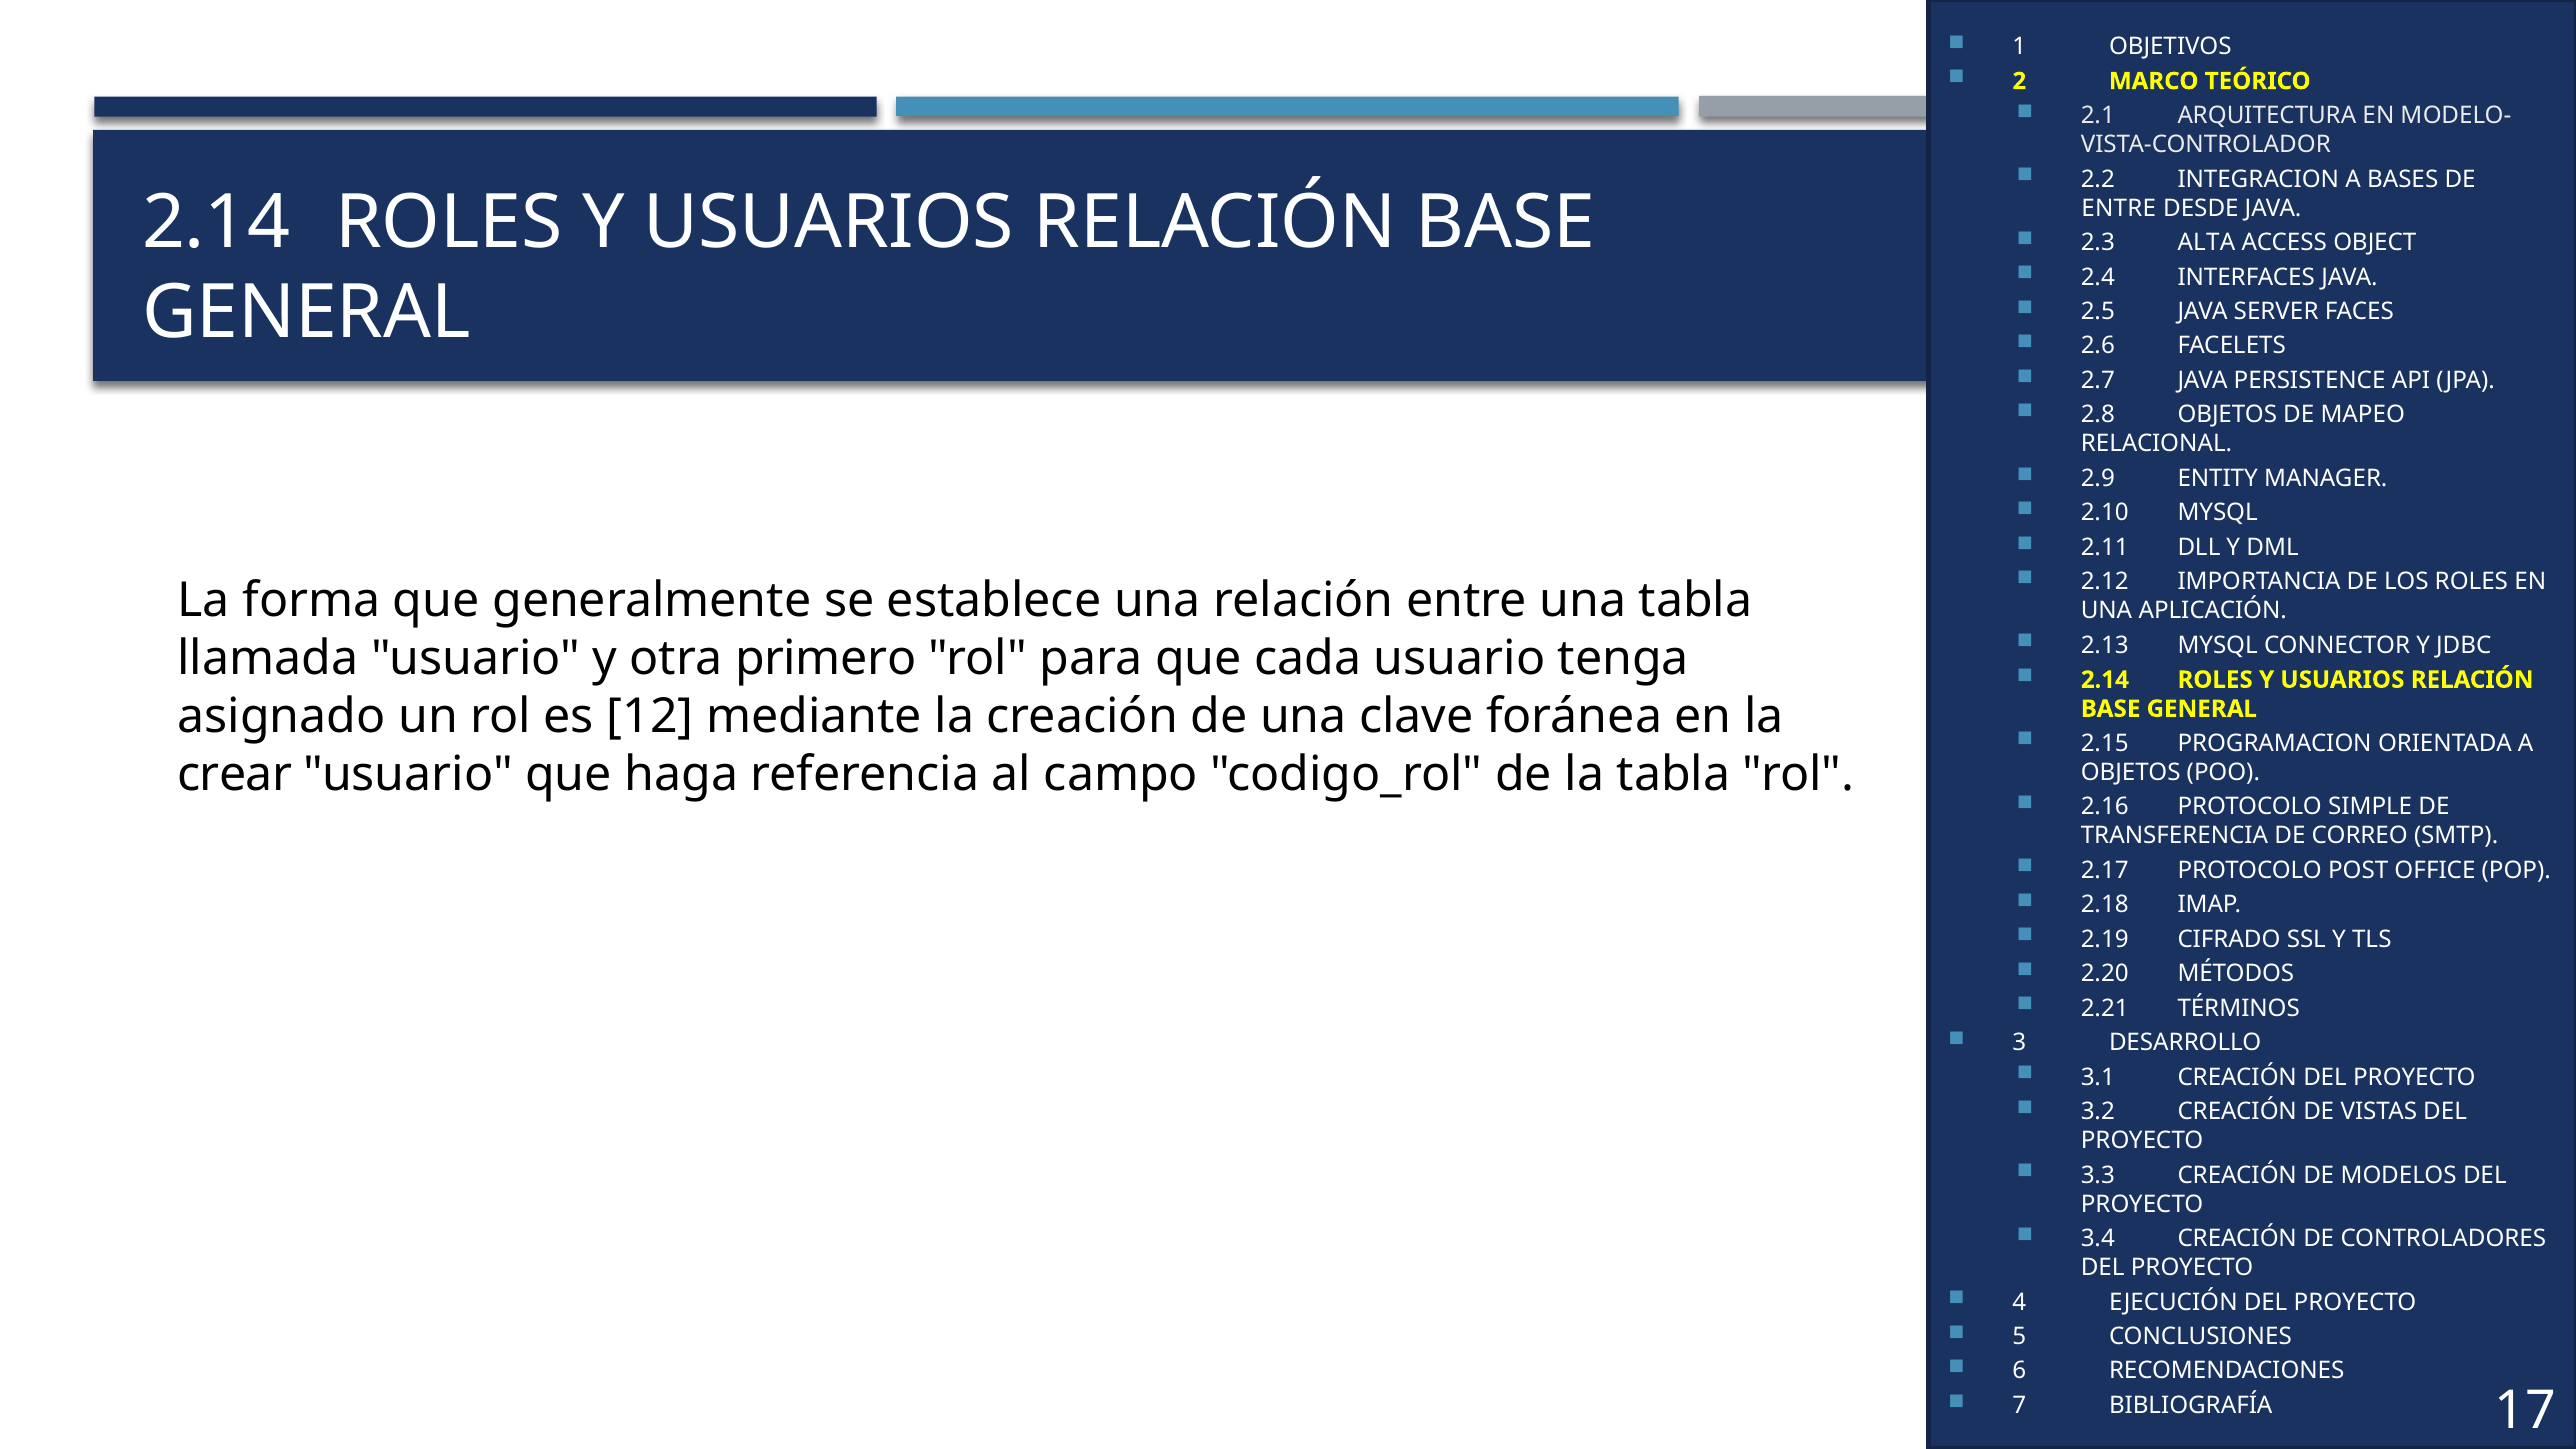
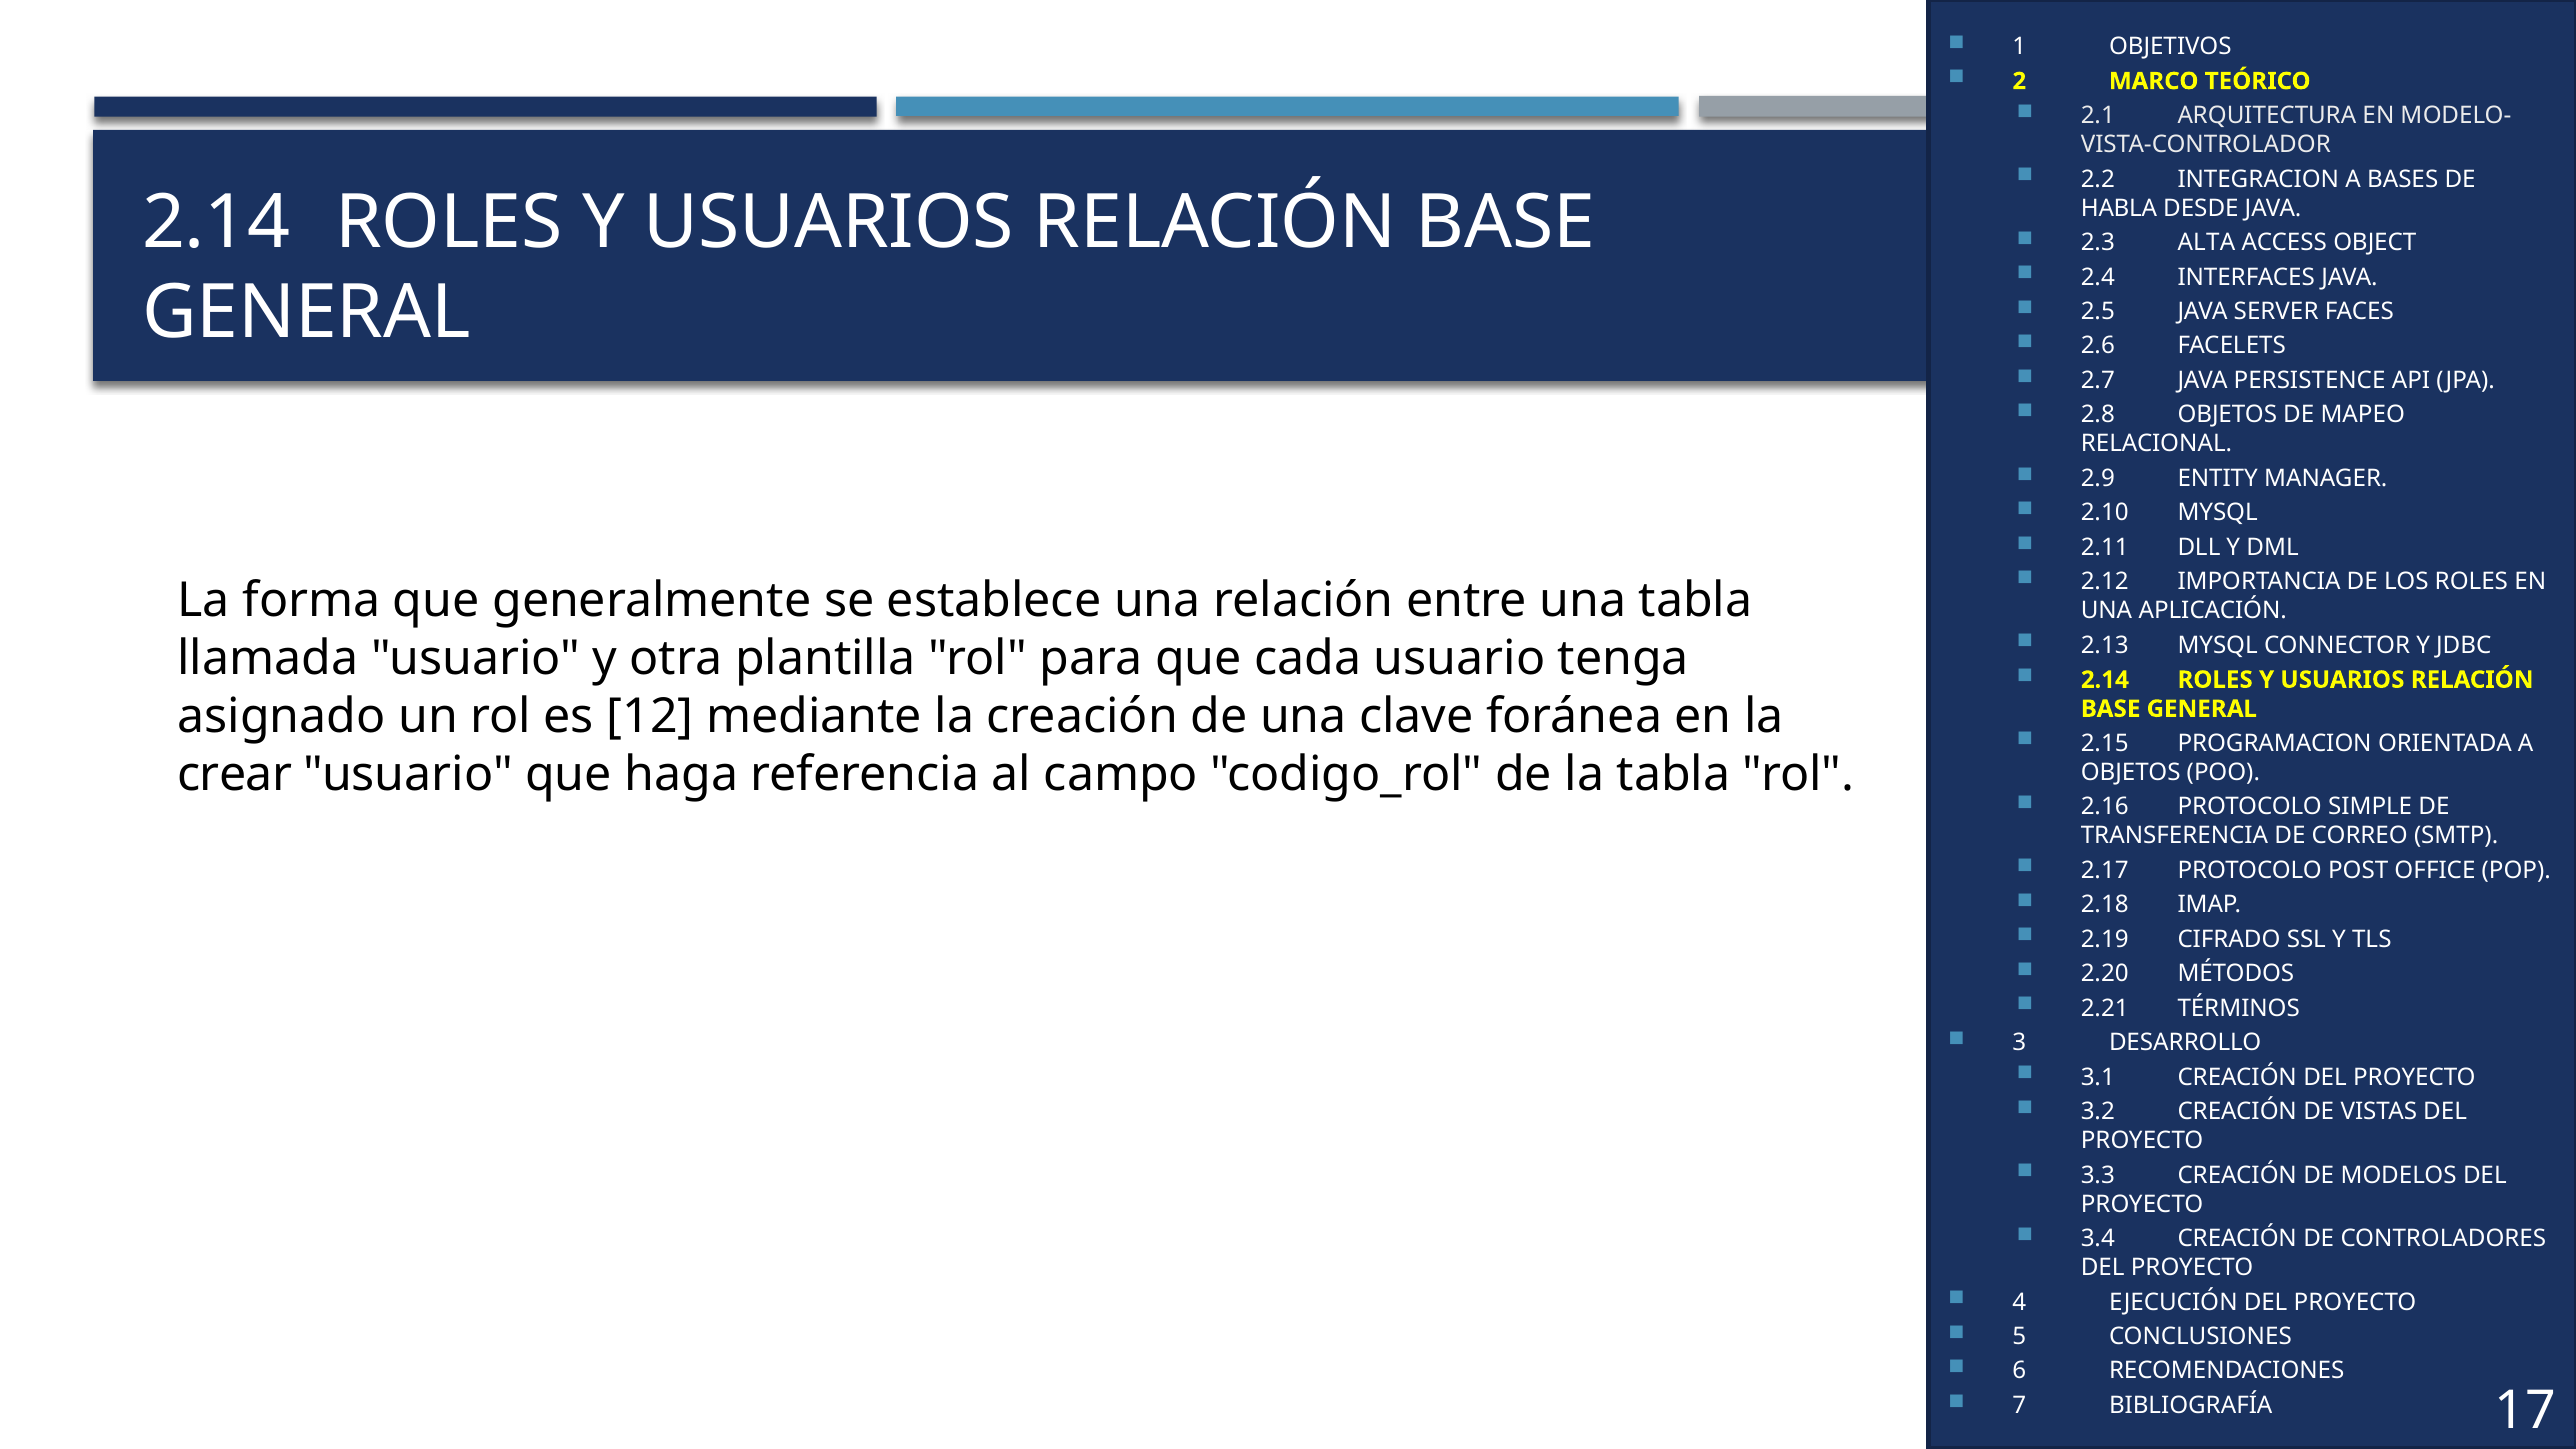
ENTRE at (2119, 208): ENTRE -> HABLA
primero: primero -> plantilla
